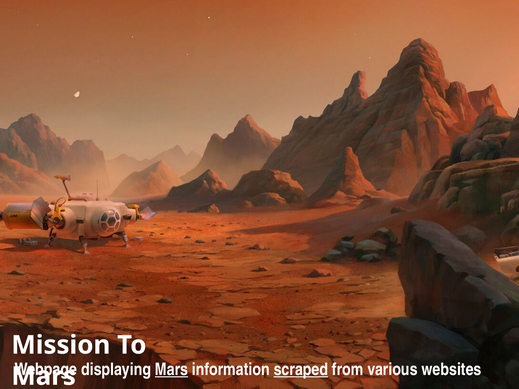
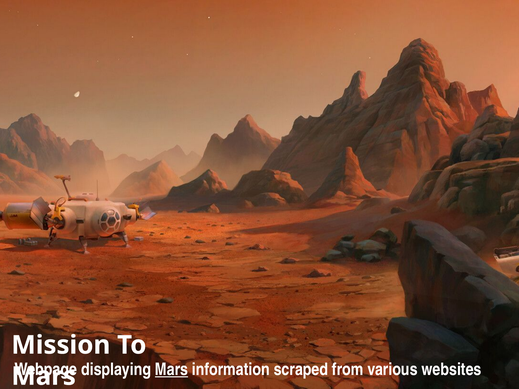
scraped underline: present -> none
